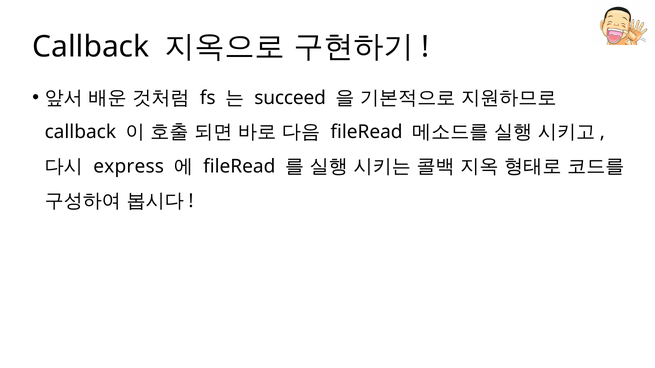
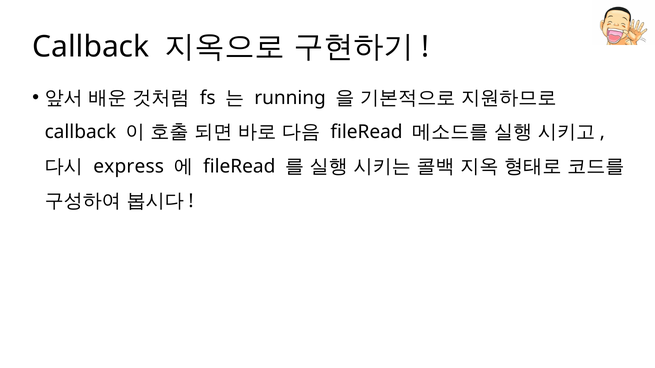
succeed: succeed -> running
